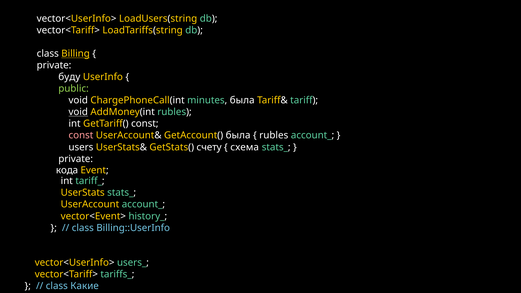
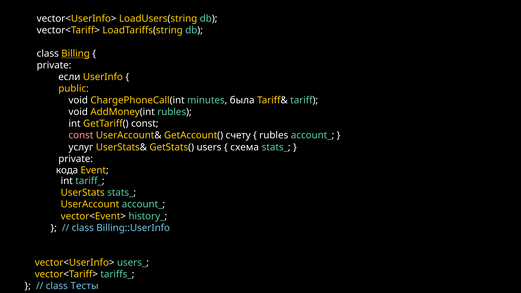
буду: буду -> если
public colour: light green -> yellow
void at (78, 112) underline: present -> none
GetAccount( была: была -> счету
users: users -> услуг
счету: счету -> users
Какие: Какие -> Тесты
